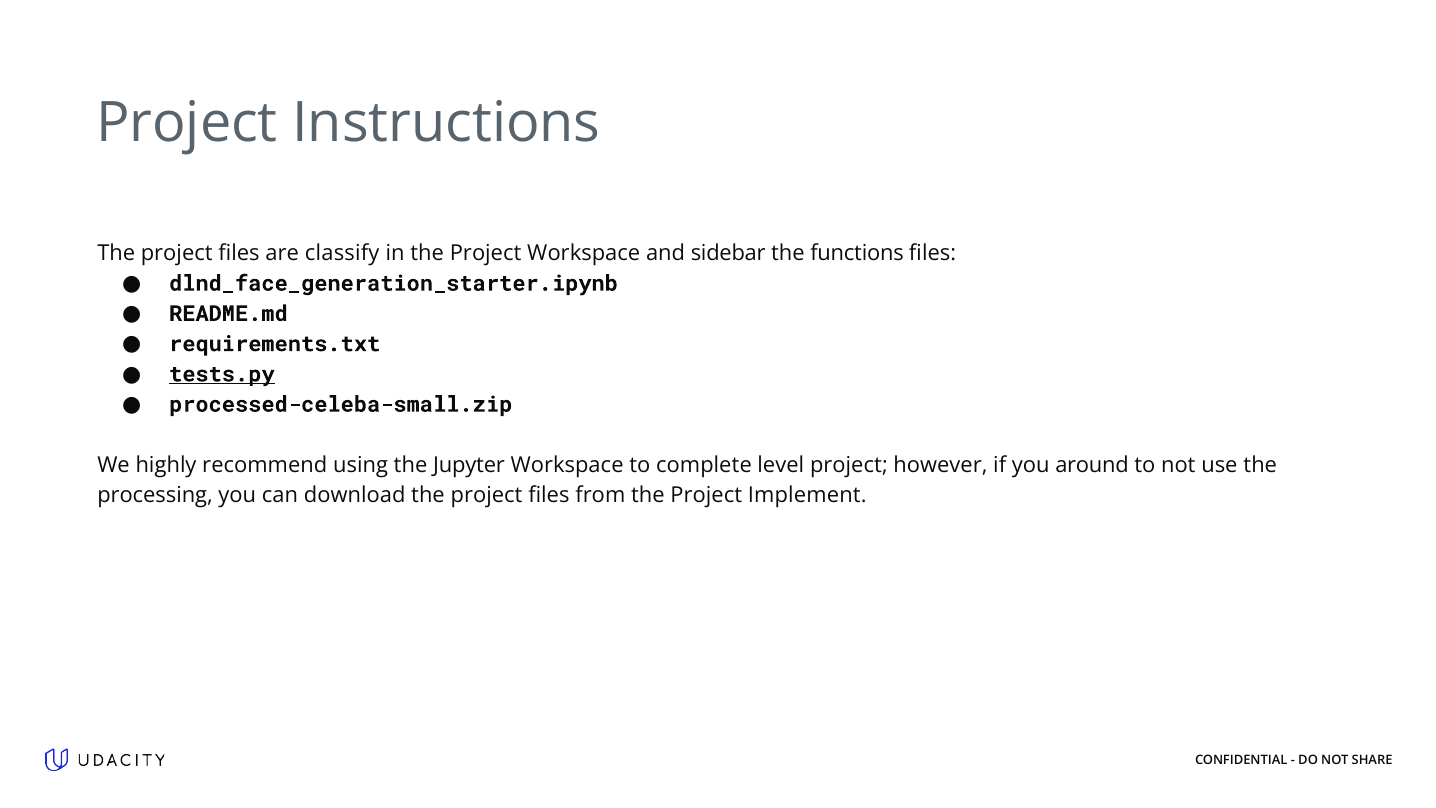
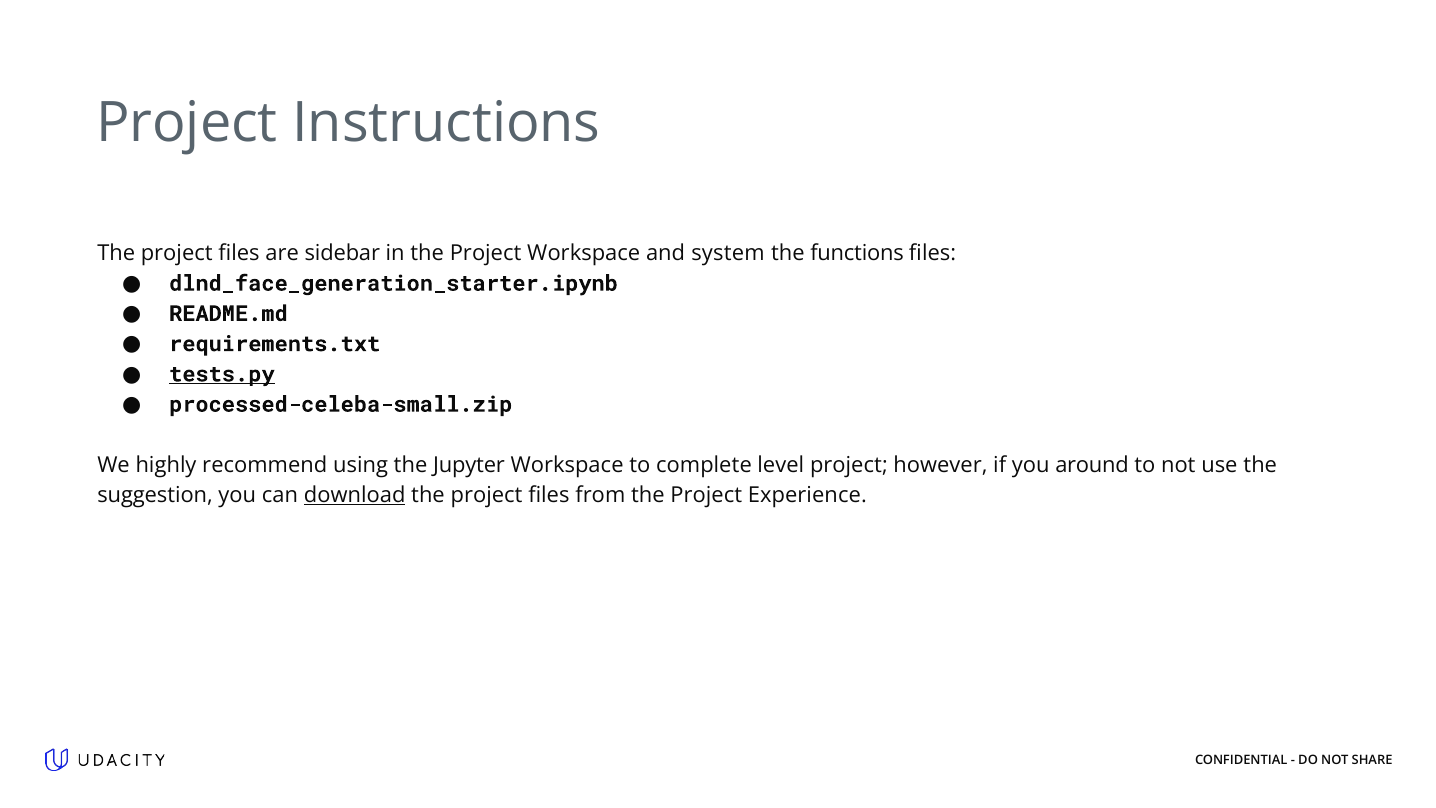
classify: classify -> sidebar
sidebar: sidebar -> system
processing: processing -> suggestion
download underline: none -> present
Implement: Implement -> Experience
